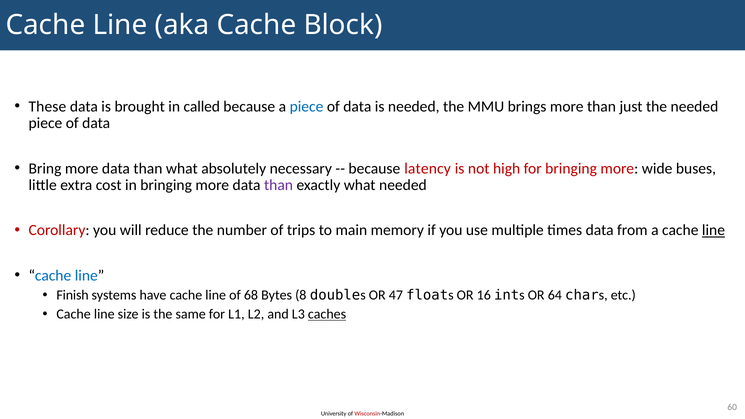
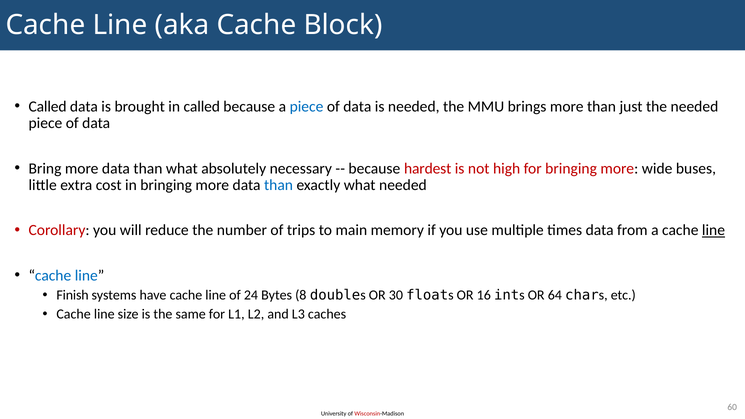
These at (47, 107): These -> Called
latency: latency -> hardest
than at (279, 185) colour: purple -> blue
68: 68 -> 24
47: 47 -> 30
caches underline: present -> none
